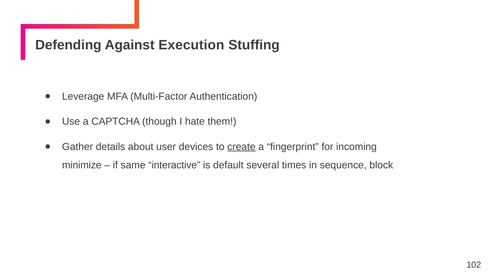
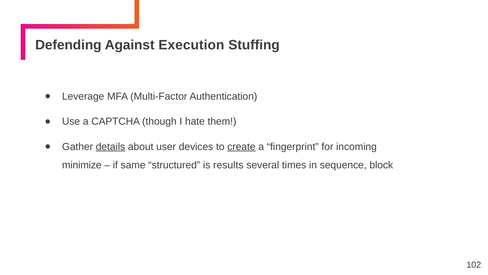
details underline: none -> present
interactive: interactive -> structured
default: default -> results
